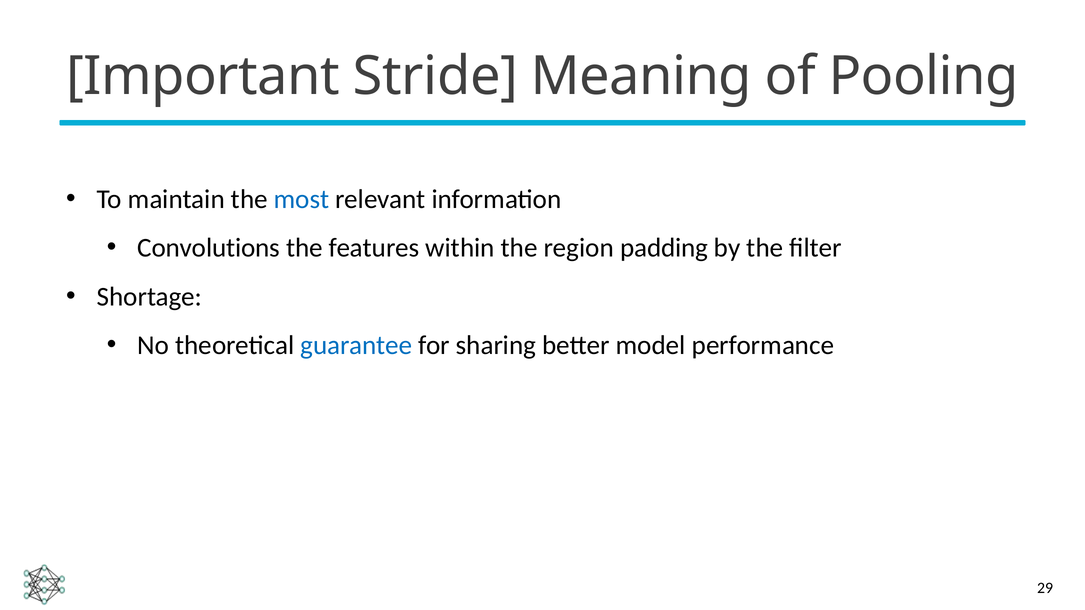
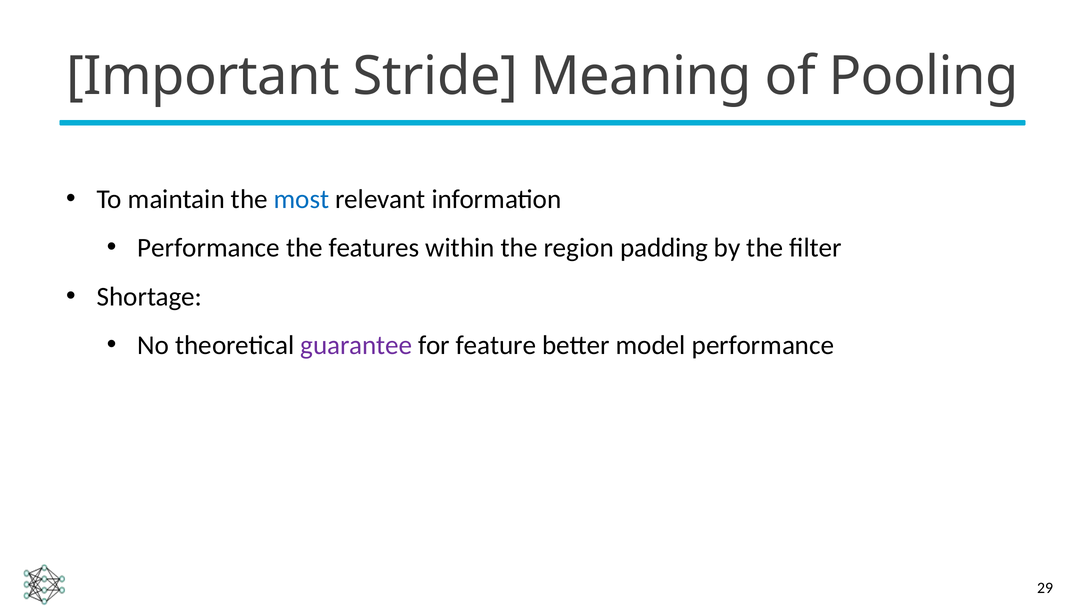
Convolutions at (209, 248): Convolutions -> Performance
guarantee colour: blue -> purple
sharing: sharing -> feature
